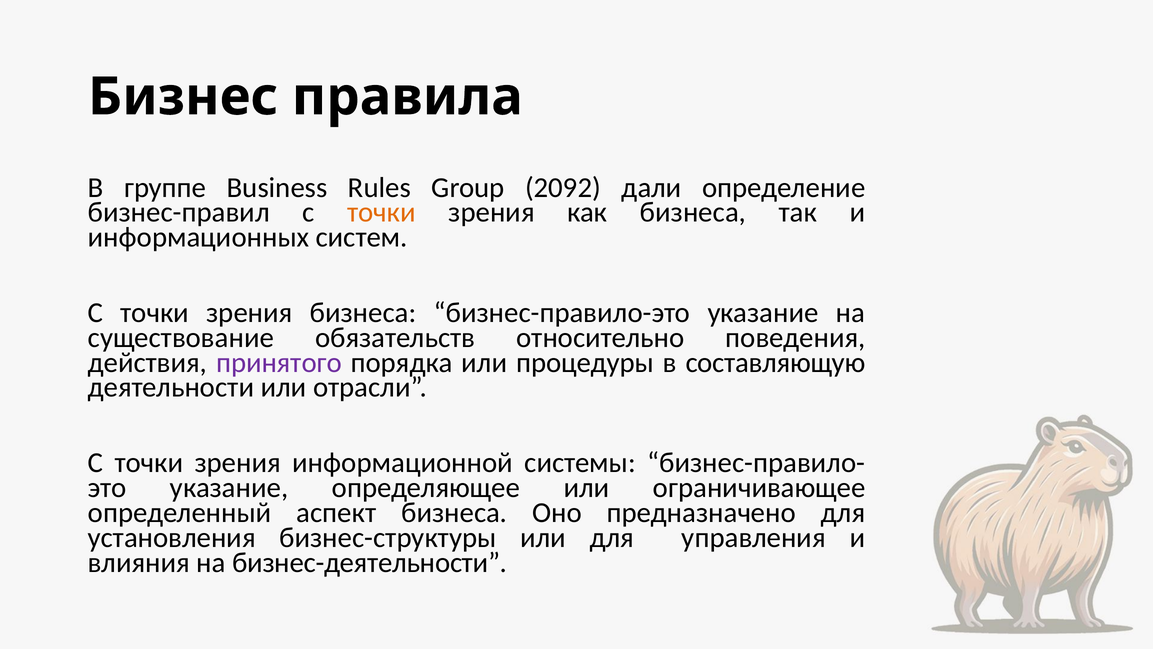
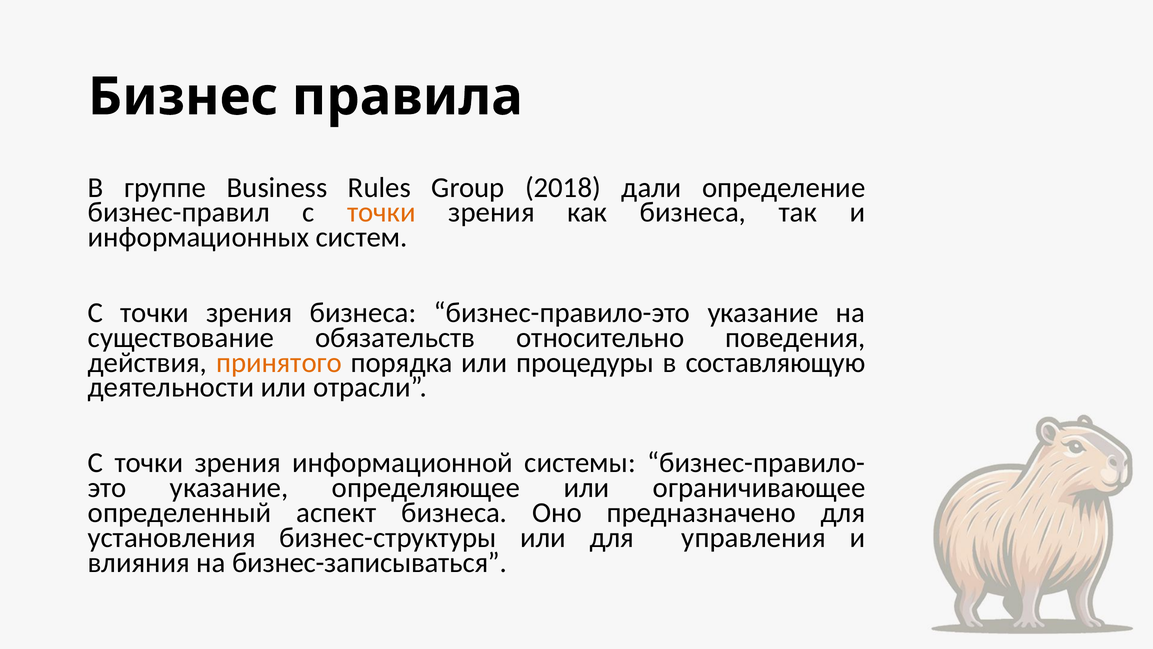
2092: 2092 -> 2018
принятого colour: purple -> orange
бизнес-деятельности: бизнес-деятельности -> бизнес-записываться
